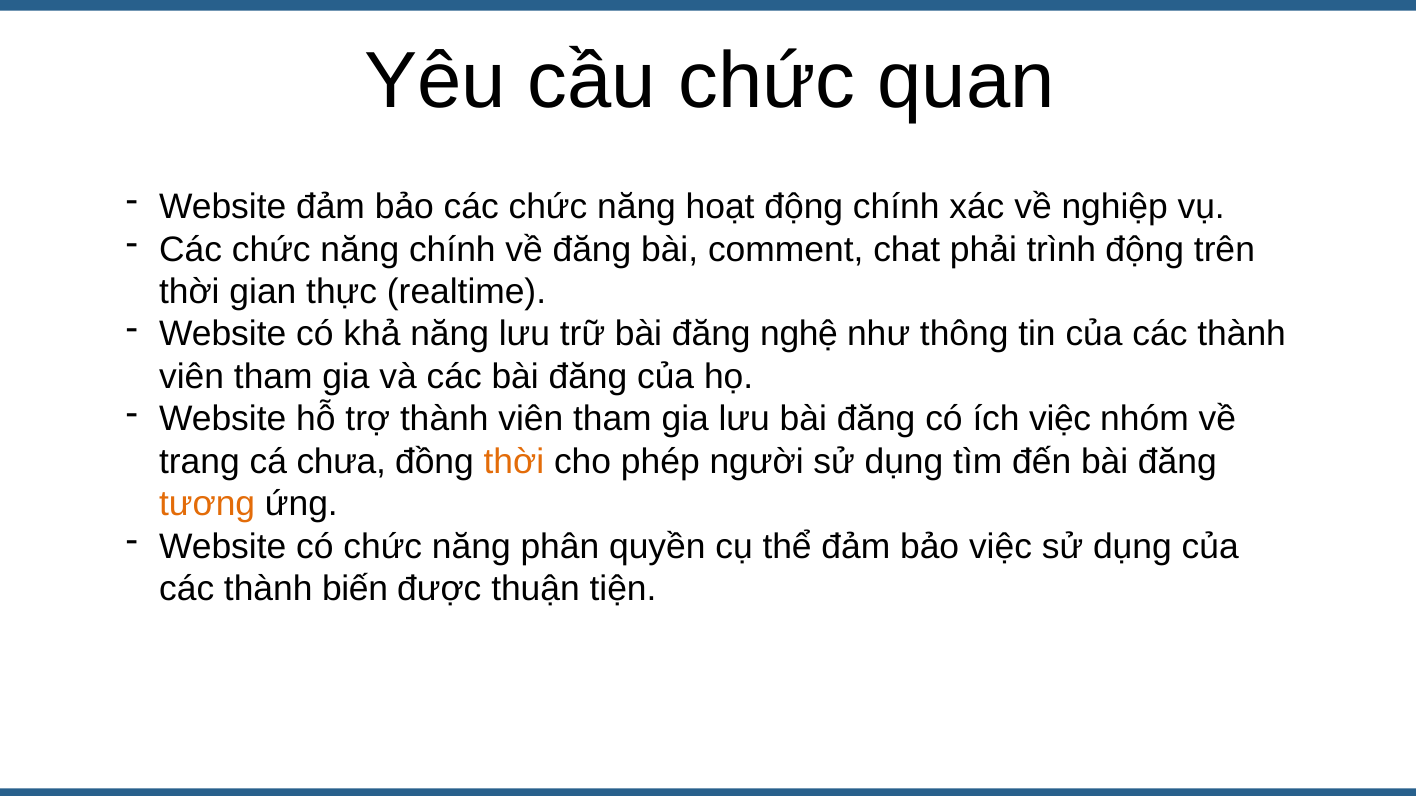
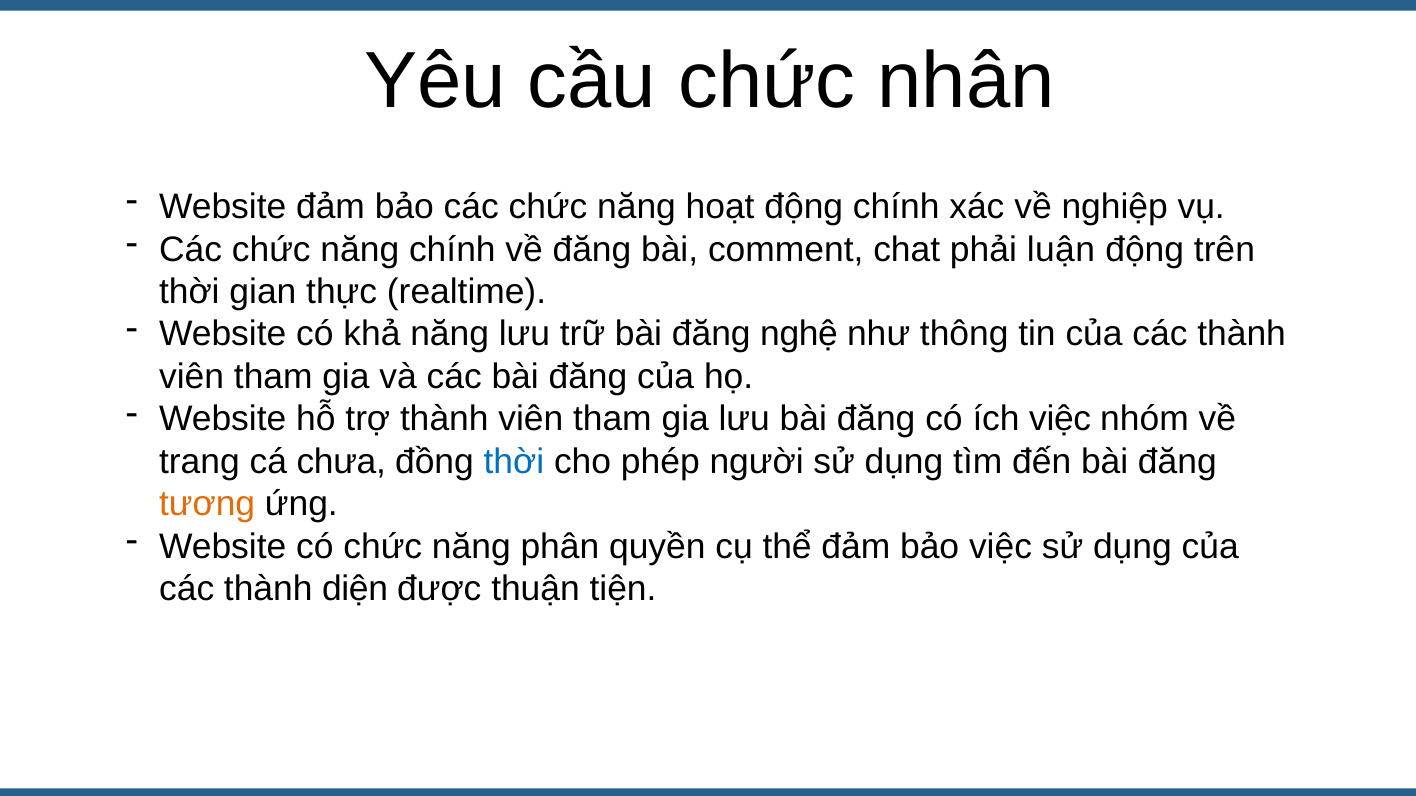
quan: quan -> nhân
trình: trình -> luận
thời at (514, 462) colour: orange -> blue
biến: biến -> diện
